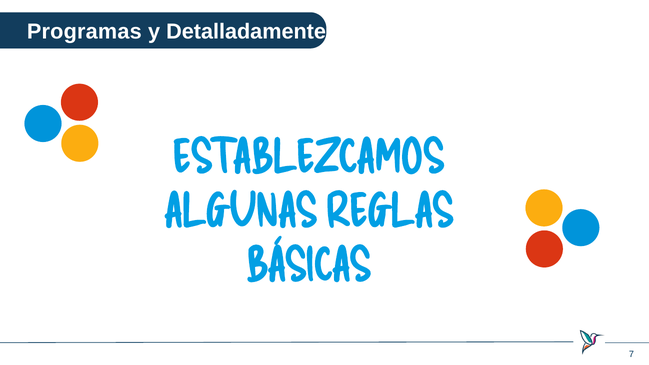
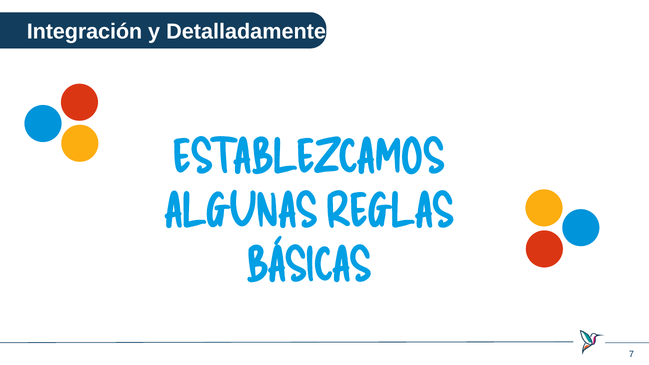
Programas: Programas -> Integración
